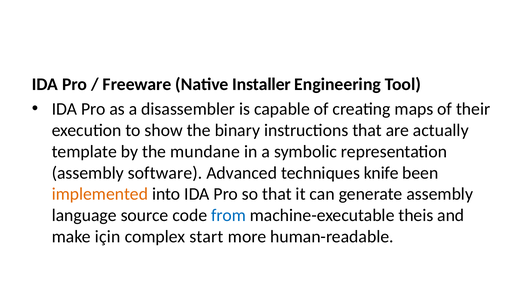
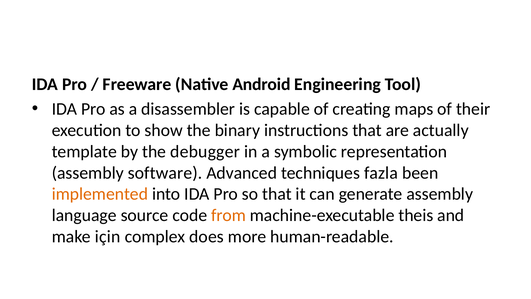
Installer: Installer -> Android
mundane: mundane -> debugger
knife: knife -> fazla
from colour: blue -> orange
start: start -> does
